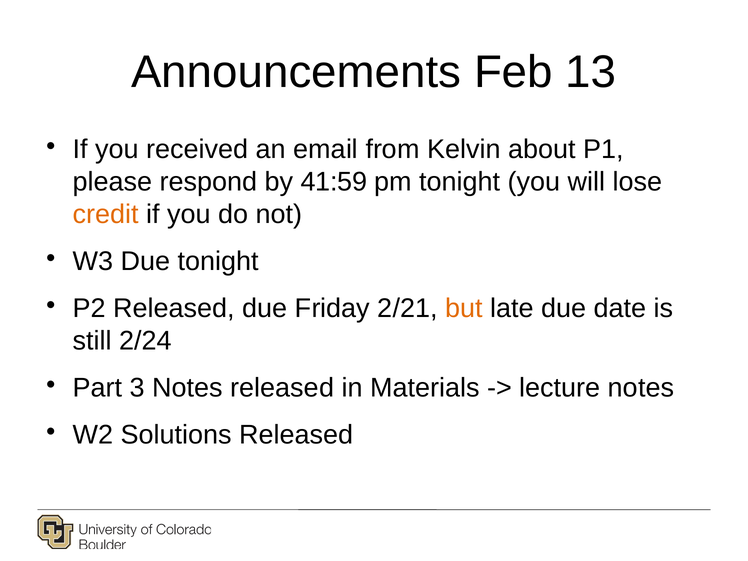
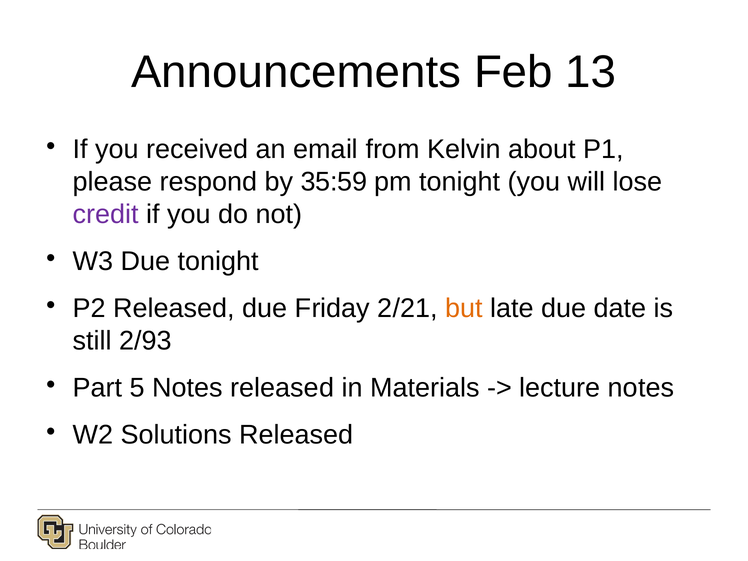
41:59: 41:59 -> 35:59
credit colour: orange -> purple
2/24: 2/24 -> 2/93
3: 3 -> 5
